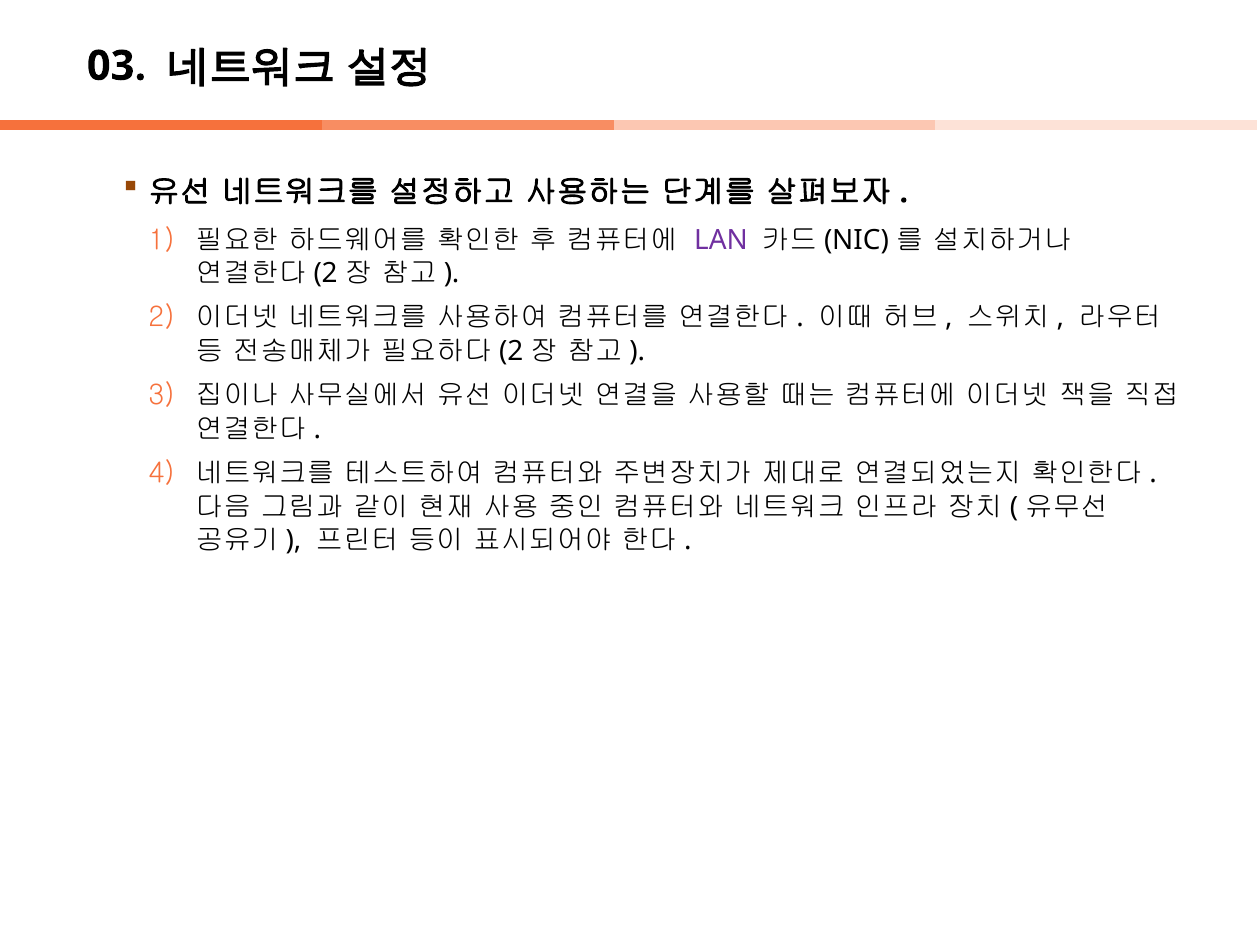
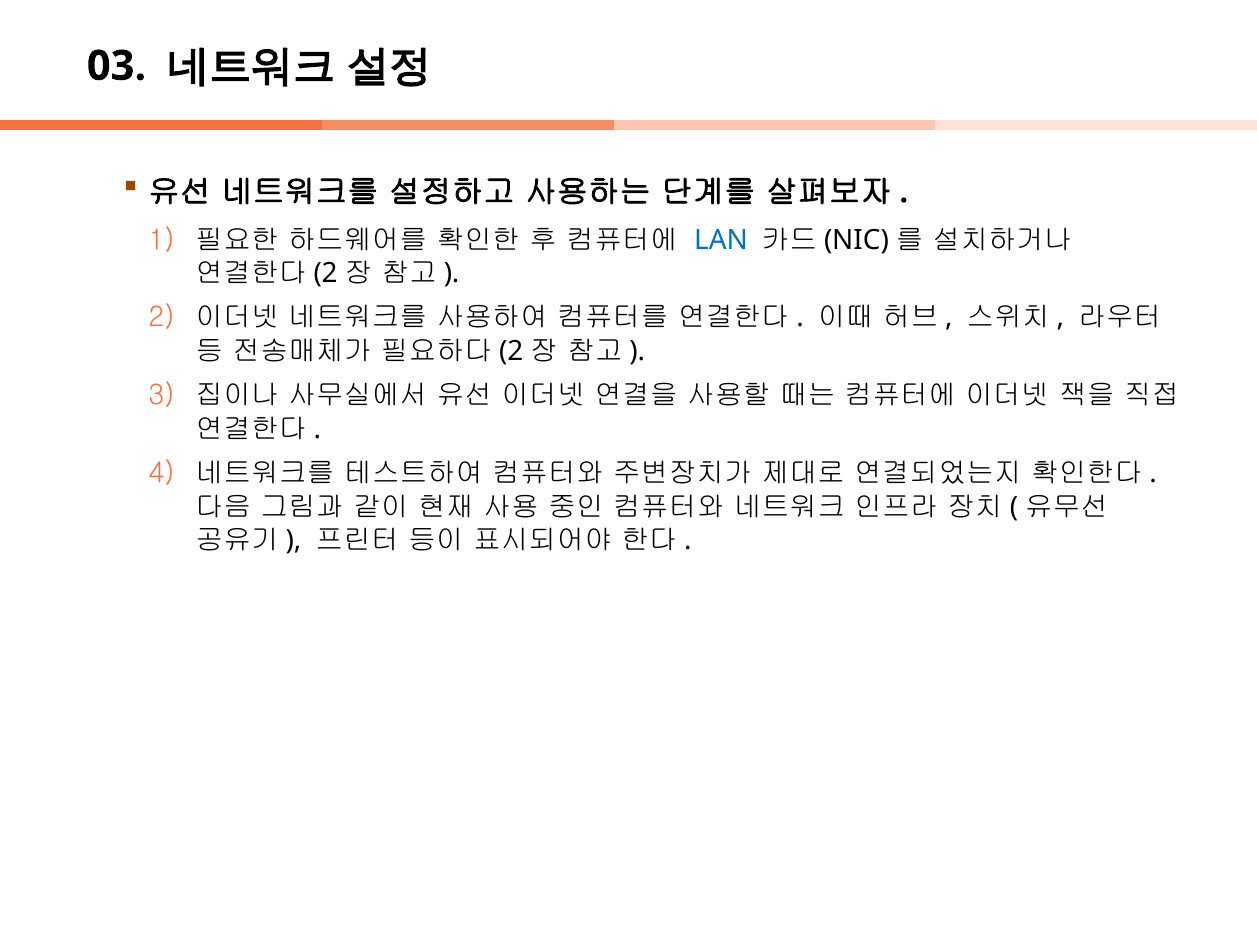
LAN colour: purple -> blue
